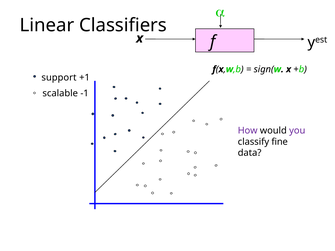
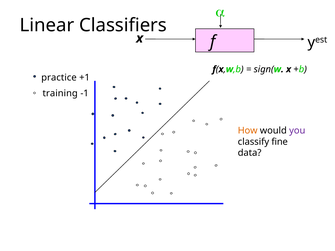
support: support -> practice
scalable: scalable -> training
How colour: purple -> orange
